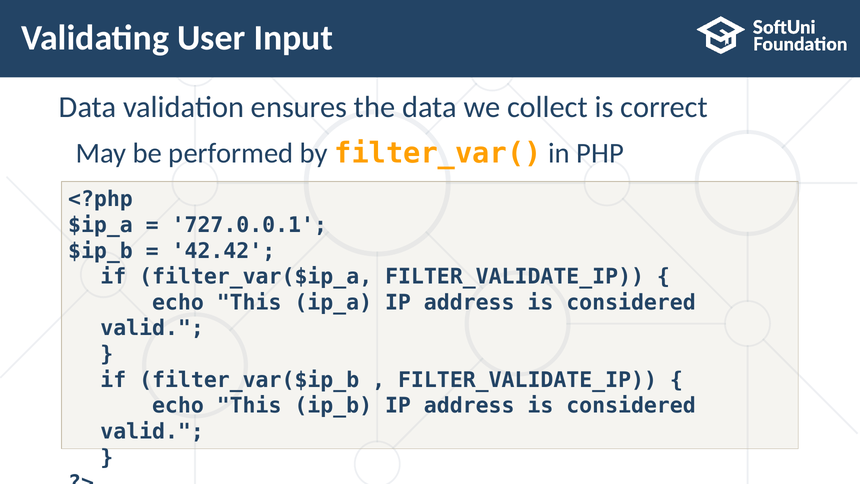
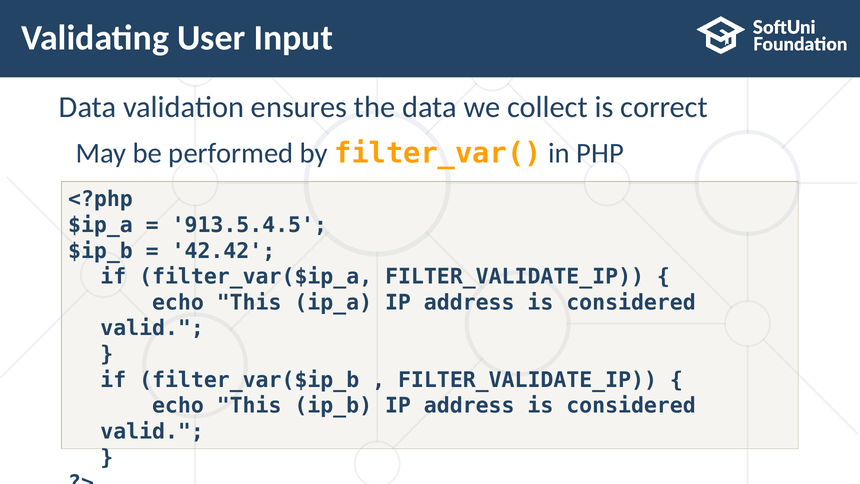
727.0.0.1: 727.0.0.1 -> 913.5.4.5
